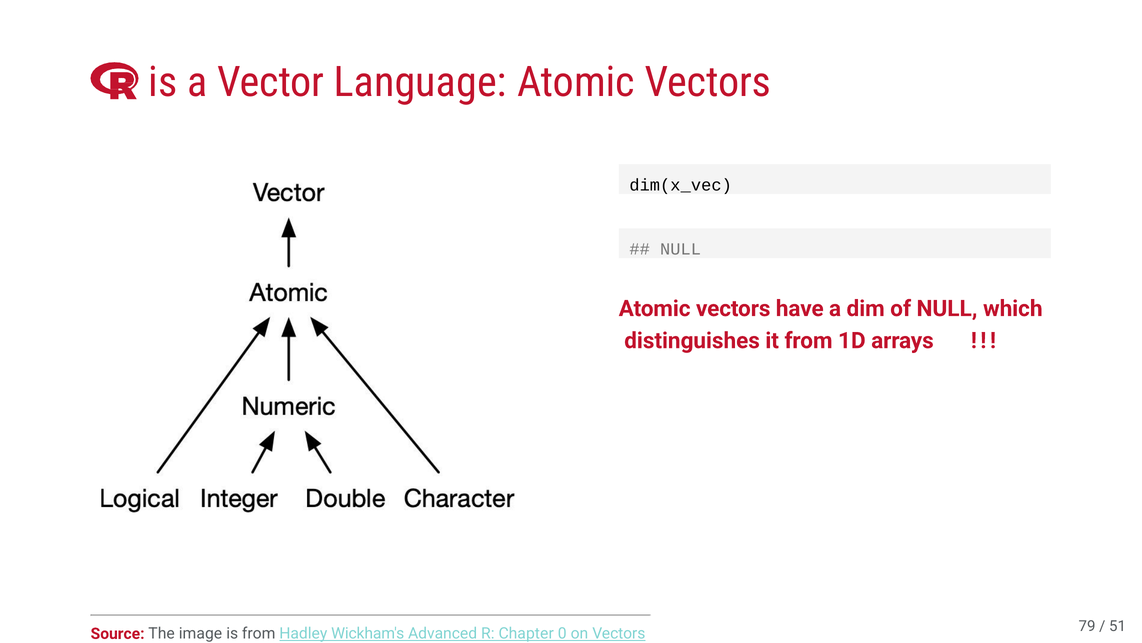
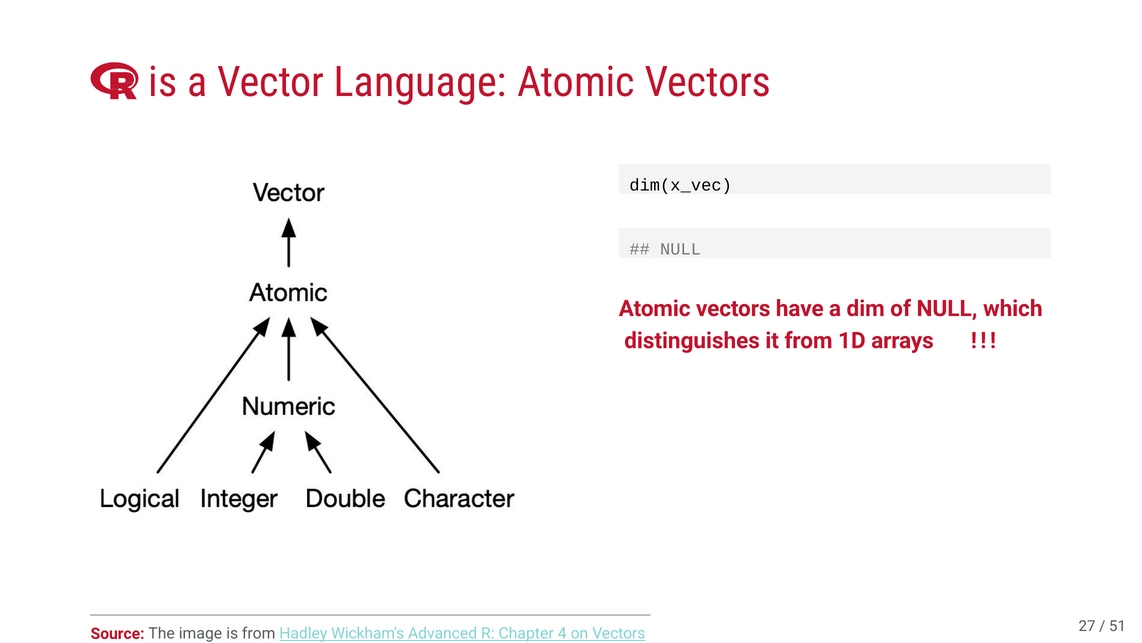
0: 0 -> 4
79: 79 -> 27
